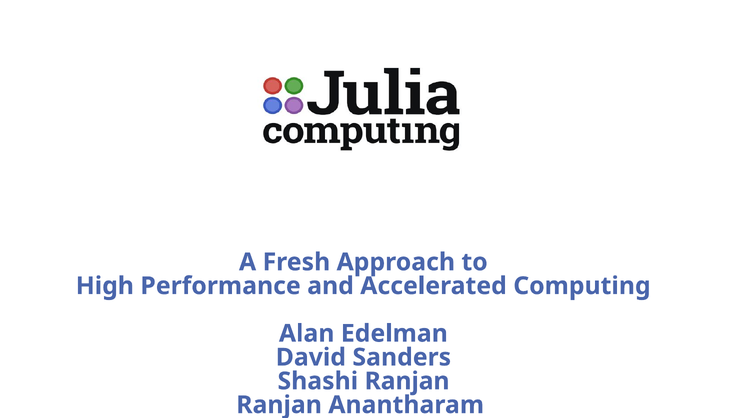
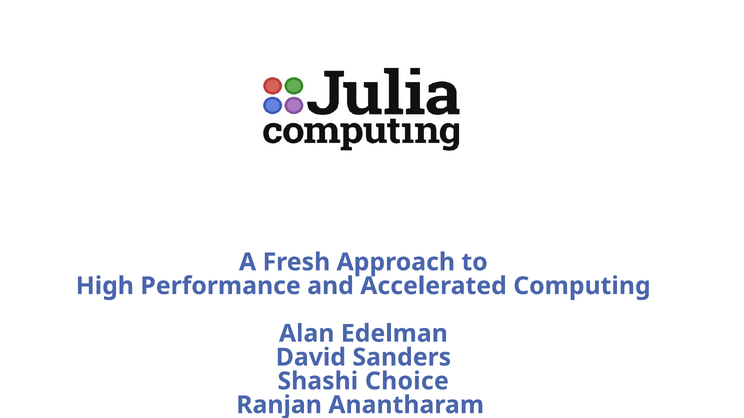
Shashi Ranjan: Ranjan -> Choice
